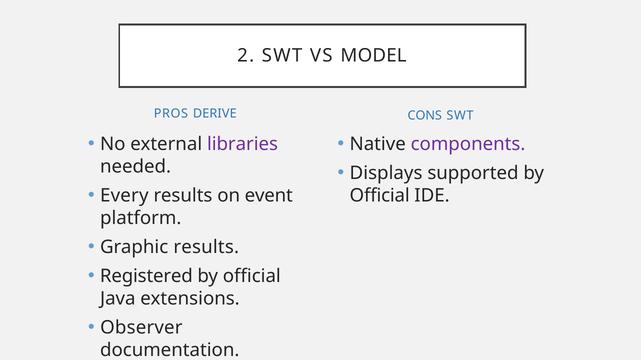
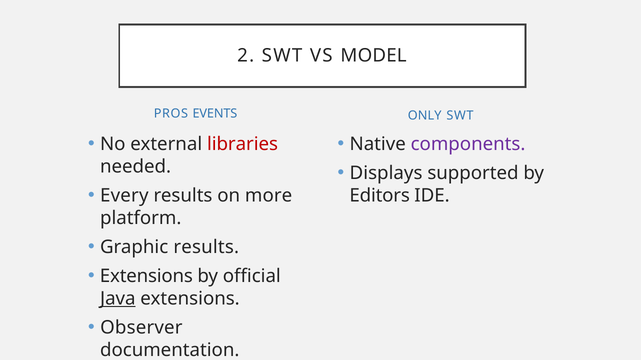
DERIVE: DERIVE -> EVENTS
CONS: CONS -> ONLY
libraries colour: purple -> red
event: event -> more
Official at (380, 196): Official -> Editors
Registered at (146, 277): Registered -> Extensions
Java underline: none -> present
